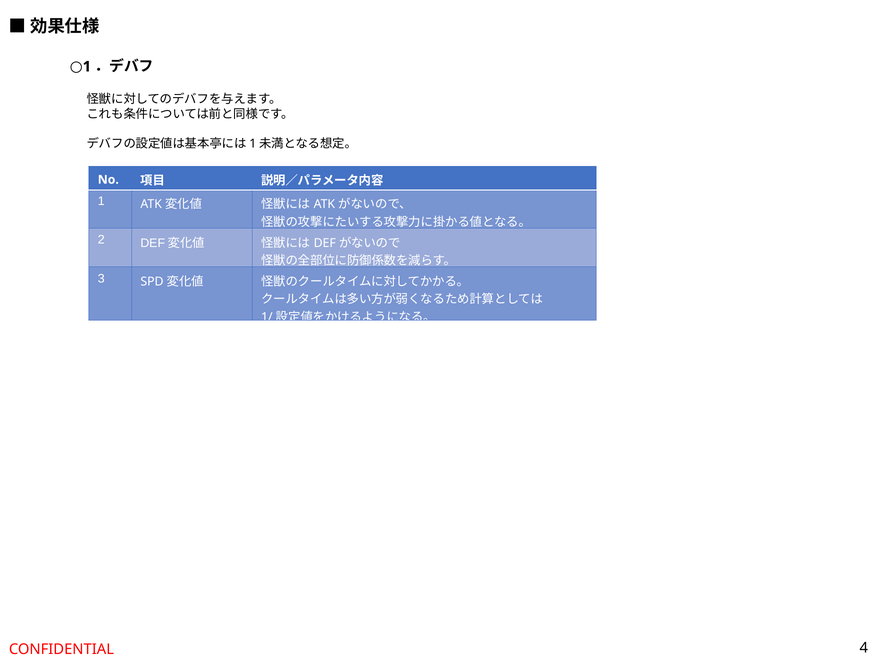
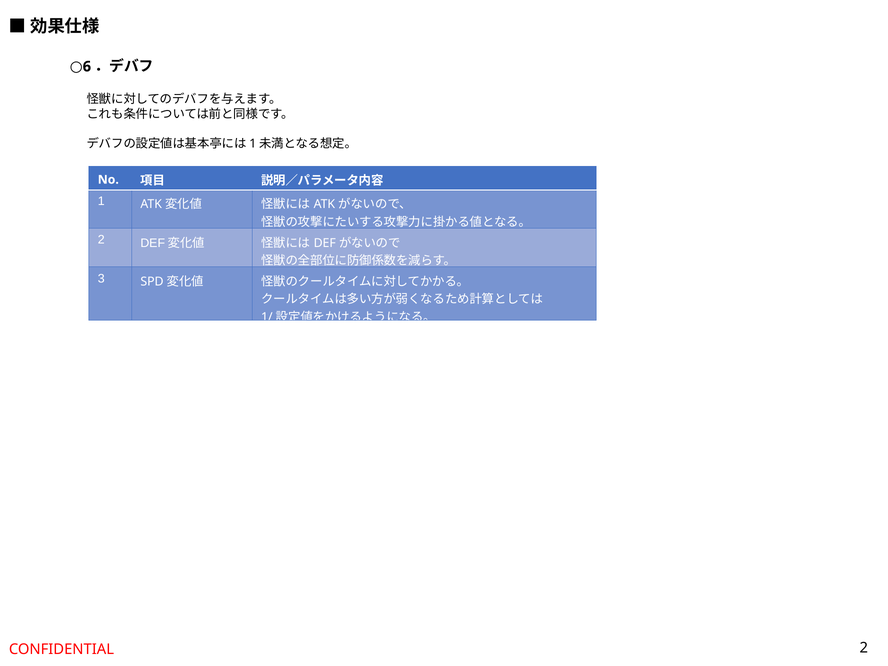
1 at (87, 67): 1 -> 6
CONFIDENTIAL 4: 4 -> 2
